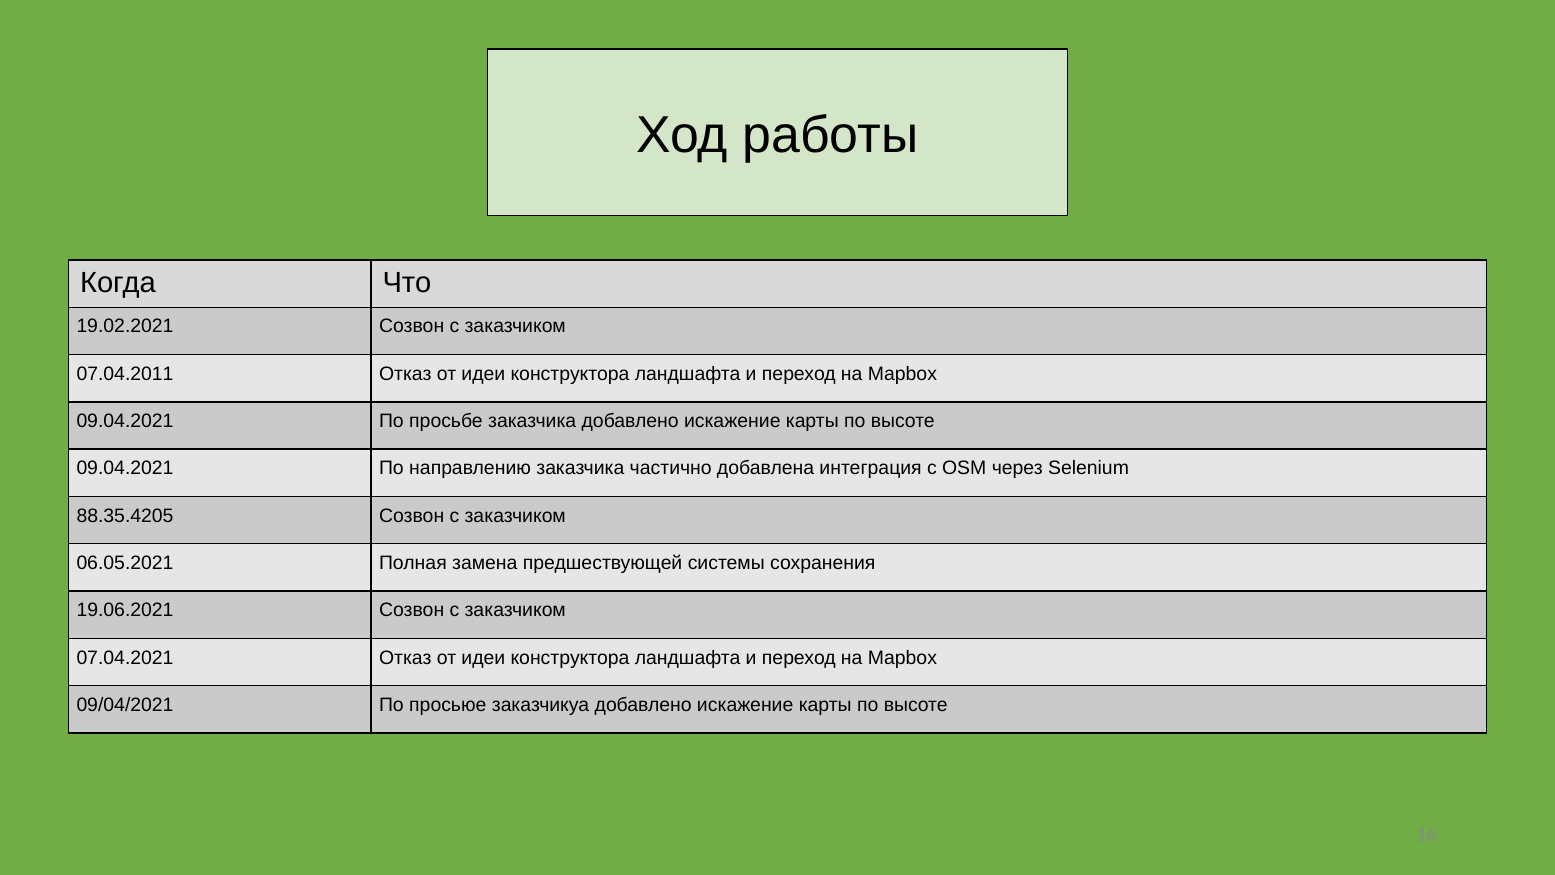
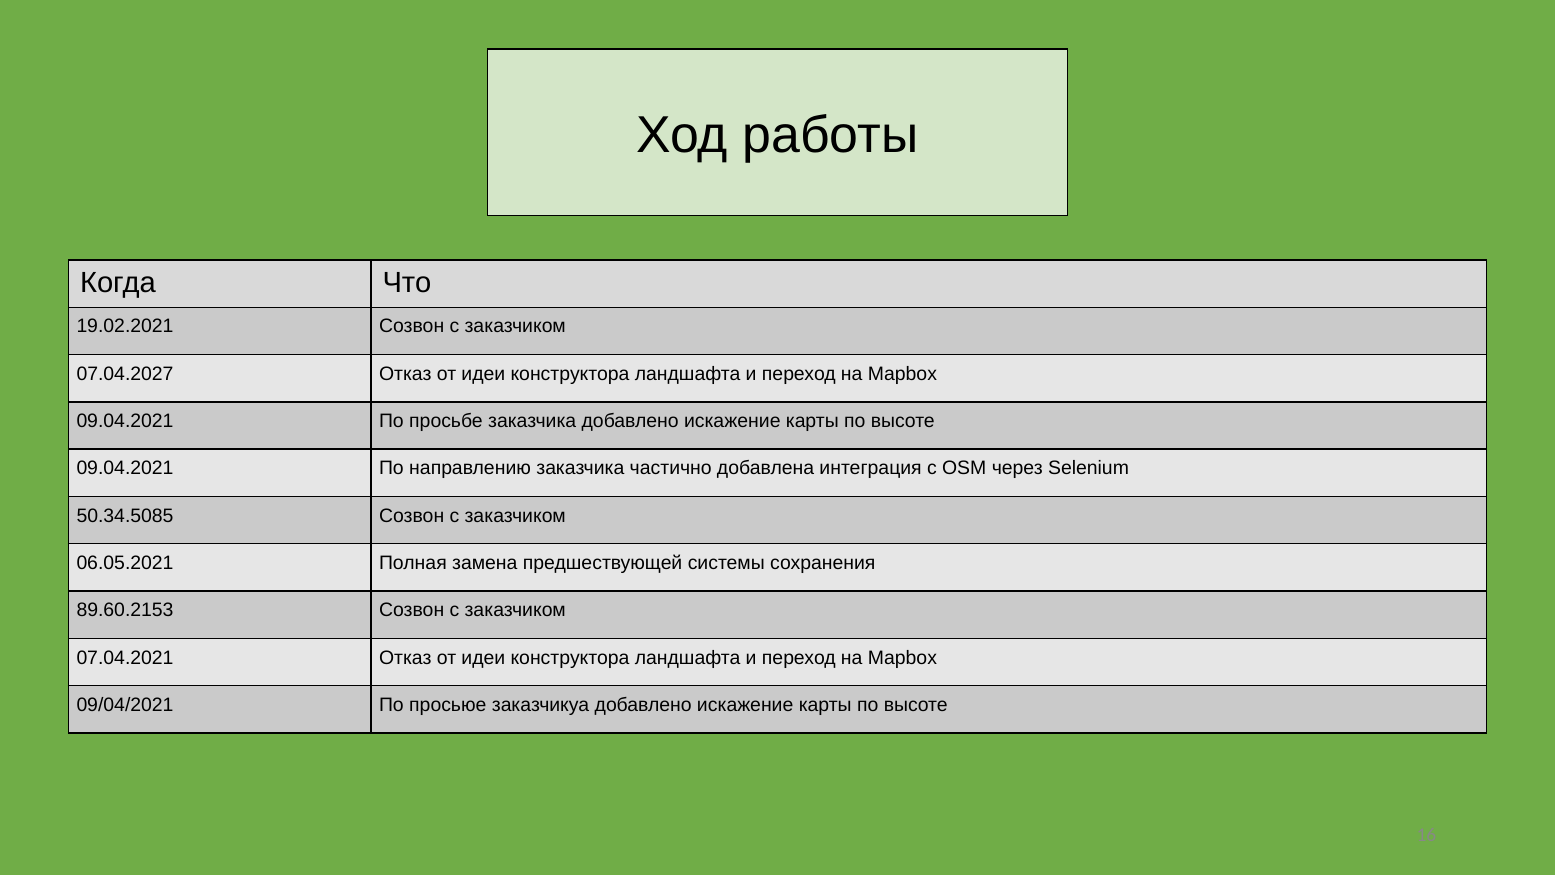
07.04.2011: 07.04.2011 -> 07.04.2027
88.35.4205: 88.35.4205 -> 50.34.5085
19.06.2021: 19.06.2021 -> 89.60.2153
